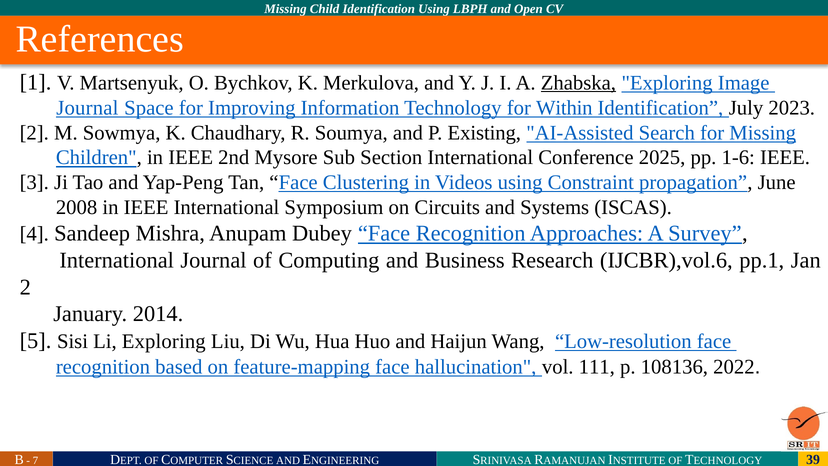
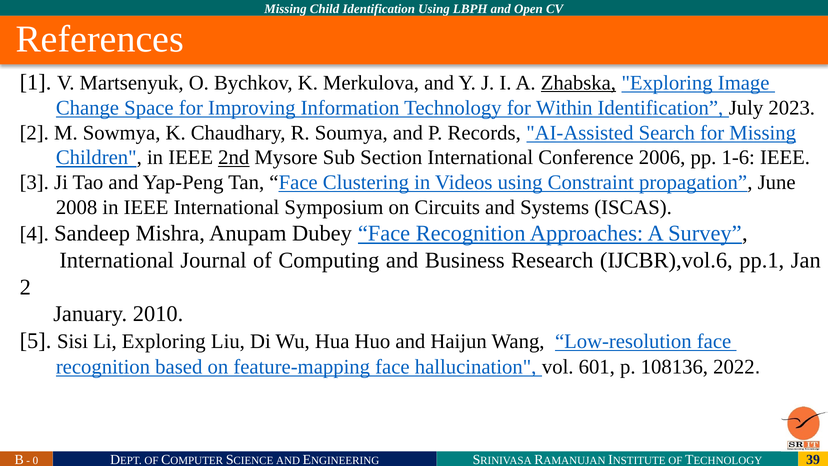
Journal at (87, 108): Journal -> Change
Existing: Existing -> Records
2nd underline: none -> present
2025: 2025 -> 2006
2014: 2014 -> 2010
111: 111 -> 601
7: 7 -> 0
